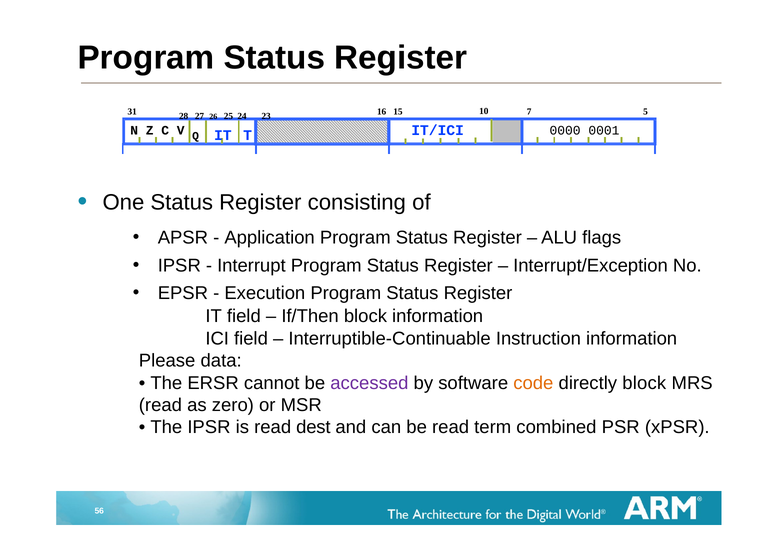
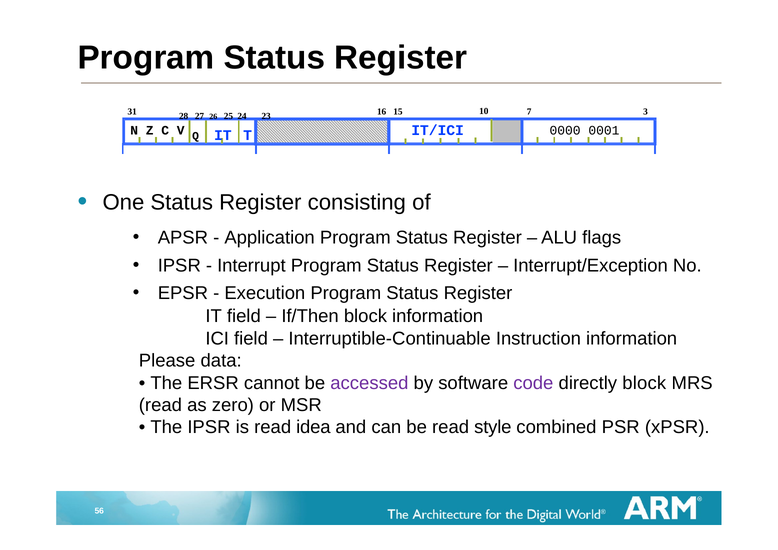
5: 5 -> 3
code colour: orange -> purple
dest: dest -> idea
term: term -> style
